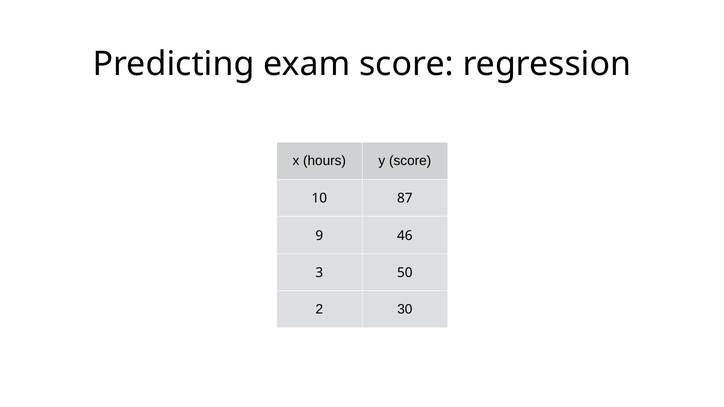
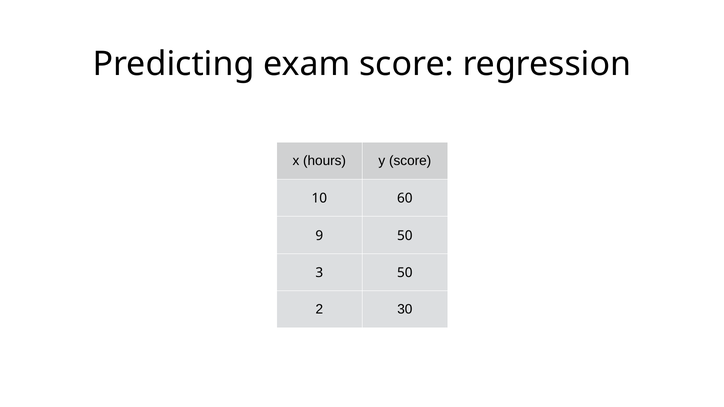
87: 87 -> 60
9 46: 46 -> 50
